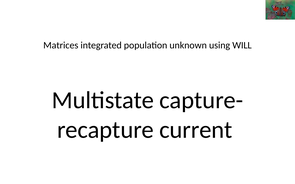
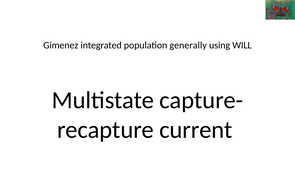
Matrices: Matrices -> Gimenez
unknown: unknown -> generally
